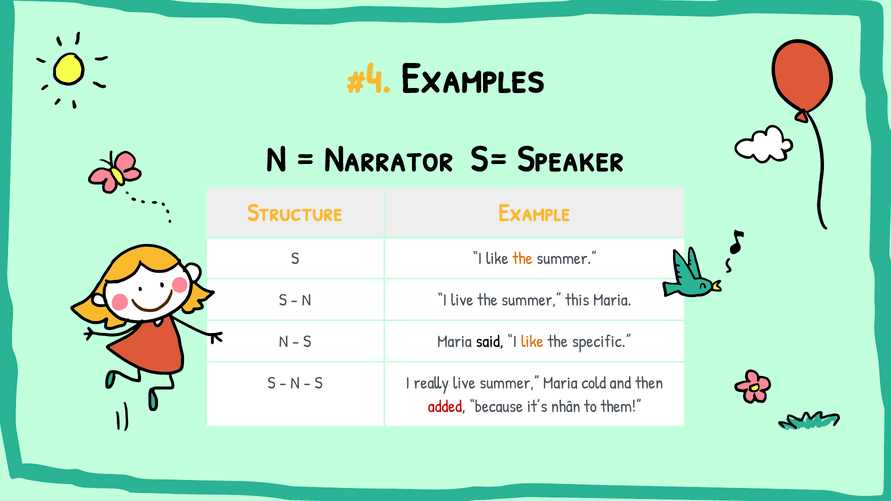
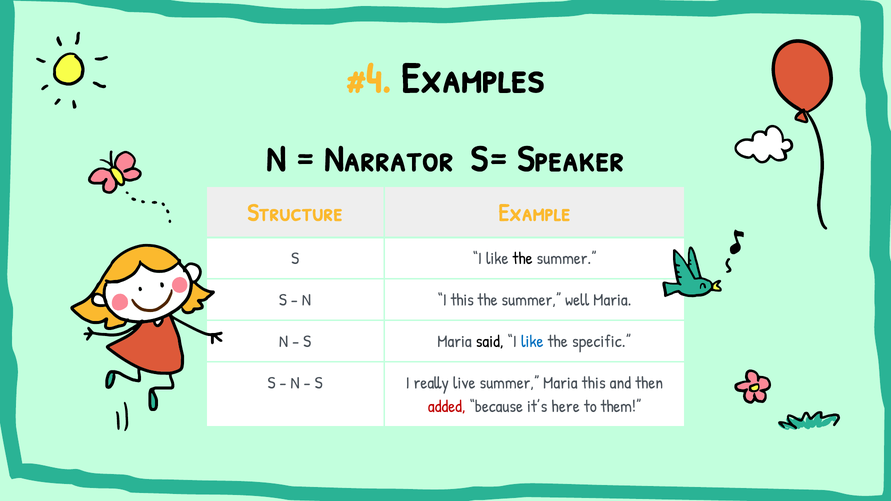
the at (523, 259) colour: orange -> black
I live: live -> this
this: this -> well
like at (532, 342) colour: orange -> blue
Maria cold: cold -> this
nhân: nhân -> here
